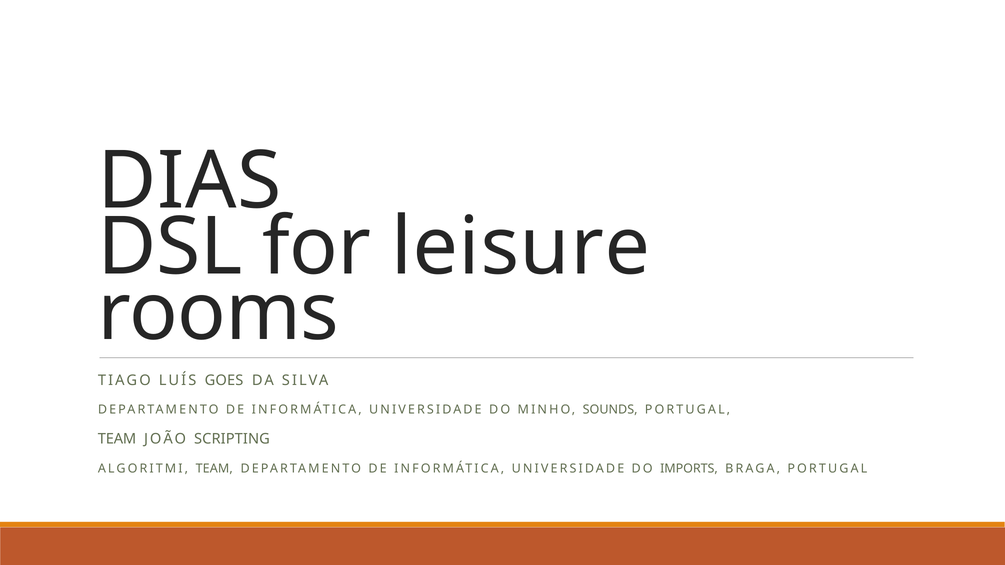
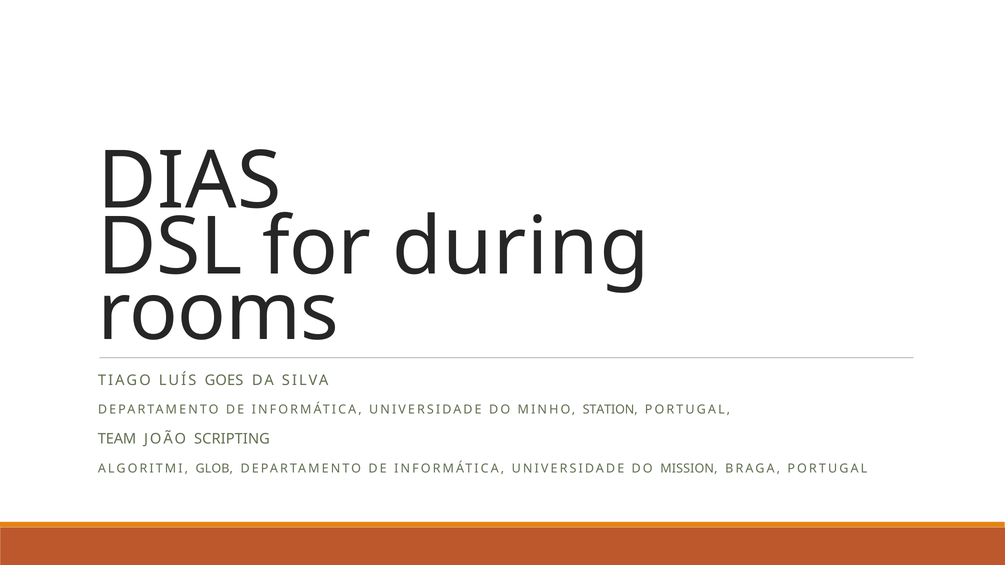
leisure: leisure -> during
SOUNDS: SOUNDS -> STATION
ALGORITMI TEAM: TEAM -> GLOB
IMPORTS: IMPORTS -> MISSION
